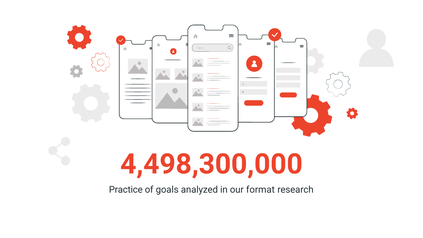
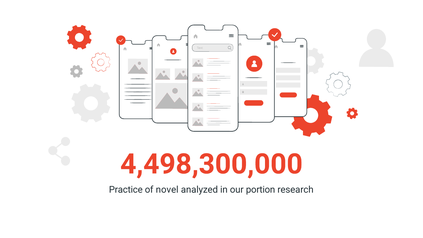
goals: goals -> novel
format: format -> portion
